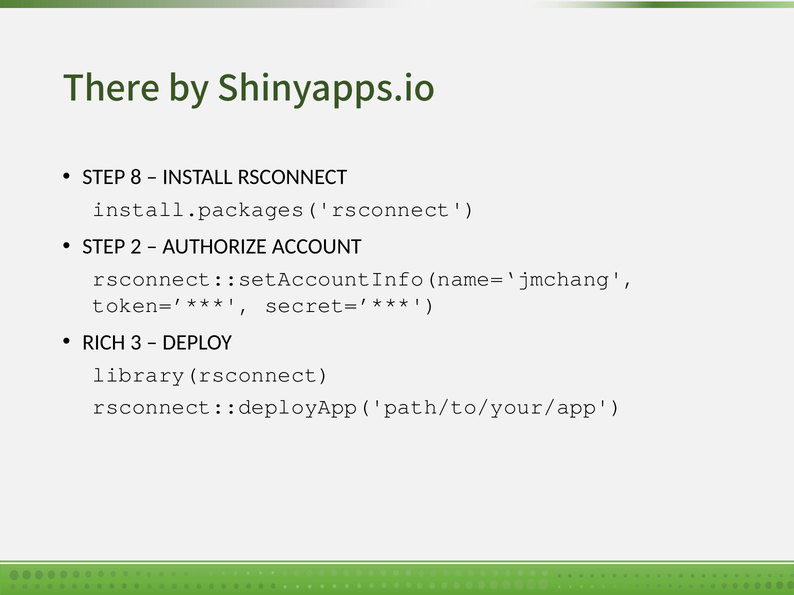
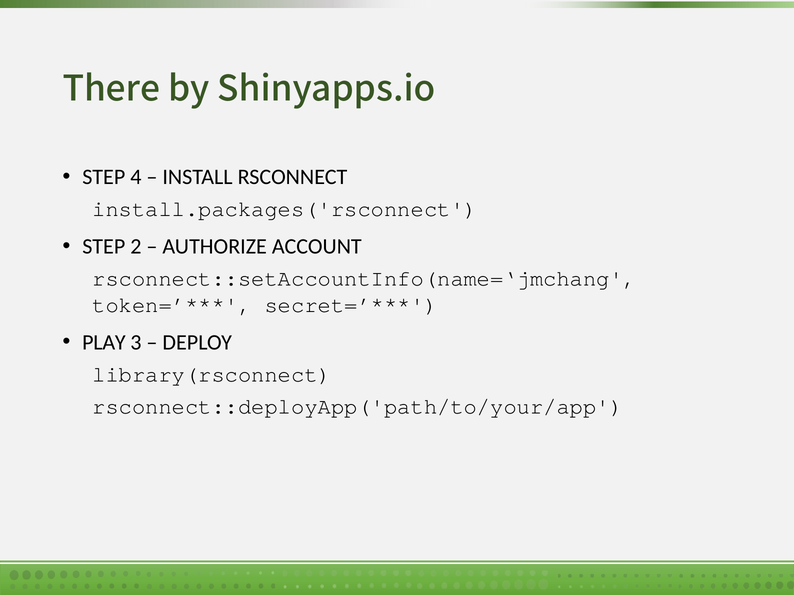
8: 8 -> 4
RICH: RICH -> PLAY
